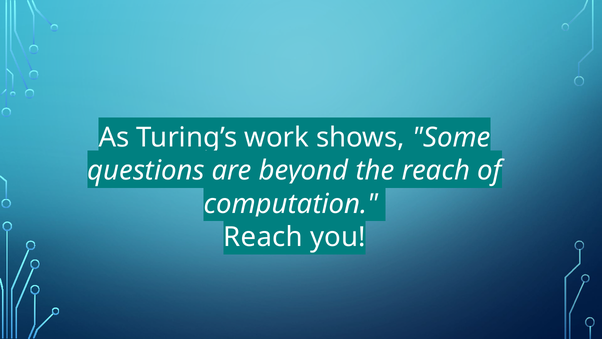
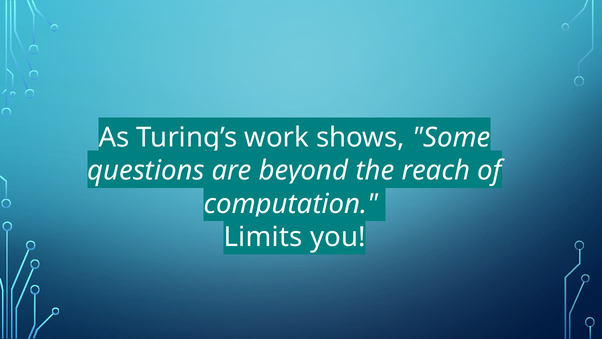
Reach at (263, 237): Reach -> Limits
